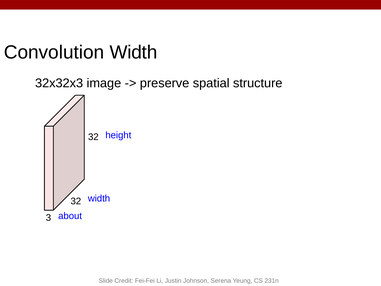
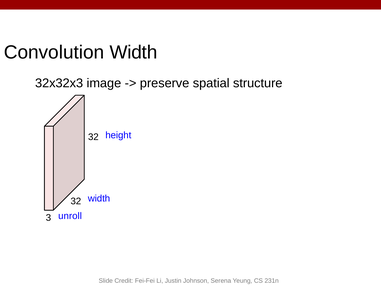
about: about -> unroll
